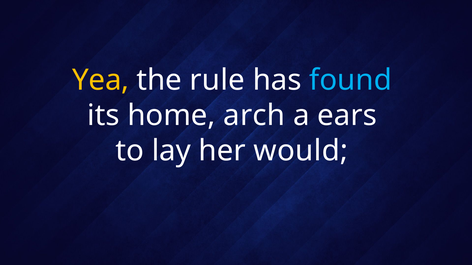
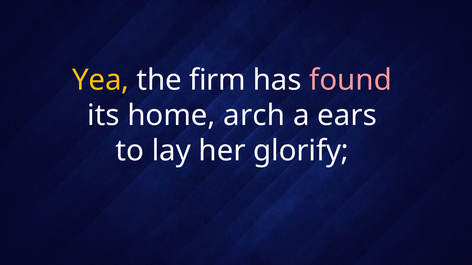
rule: rule -> firm
found colour: light blue -> pink
would: would -> glorify
